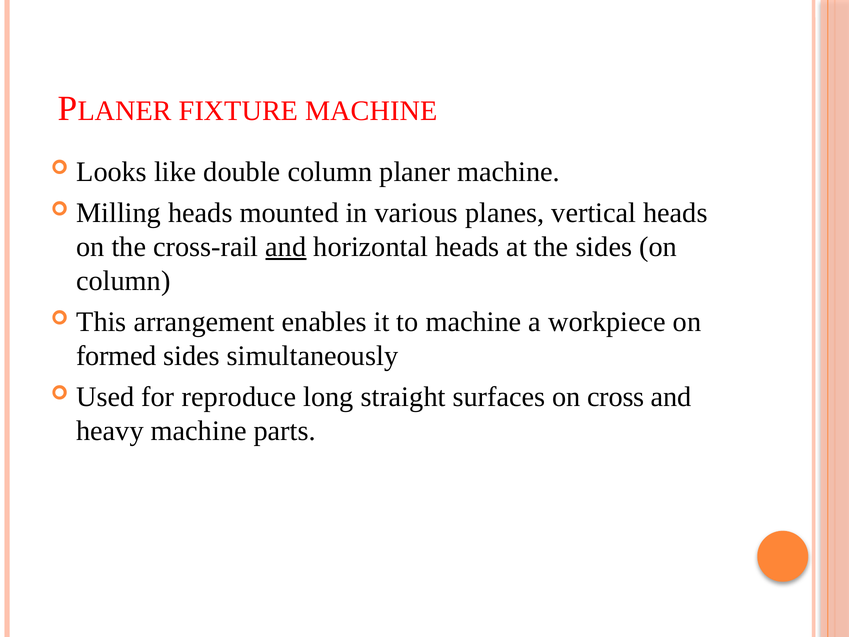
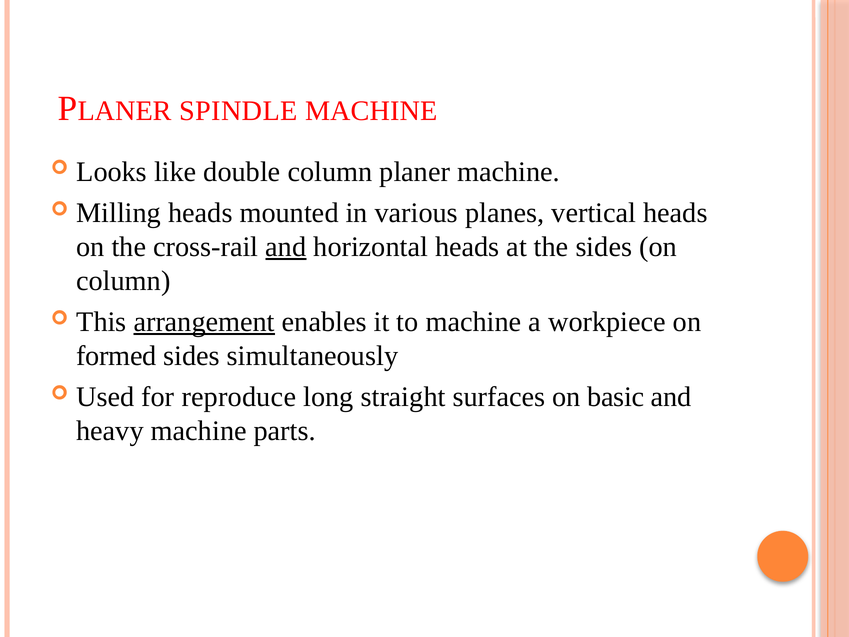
FIXTURE: FIXTURE -> SPINDLE
arrangement underline: none -> present
cross: cross -> basic
